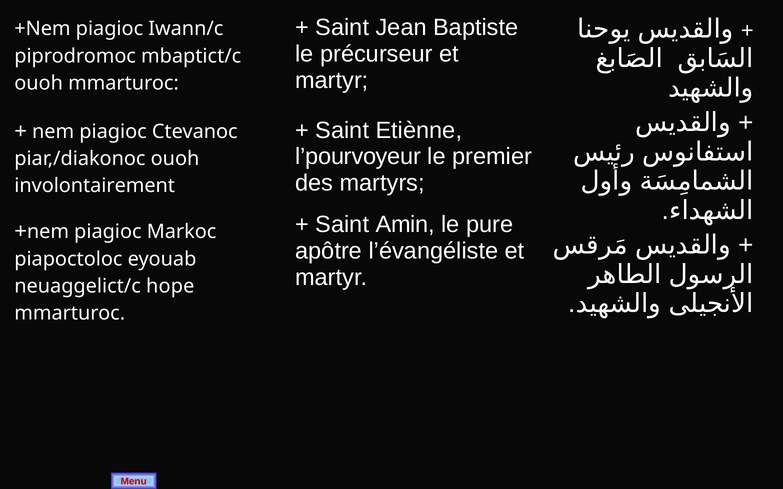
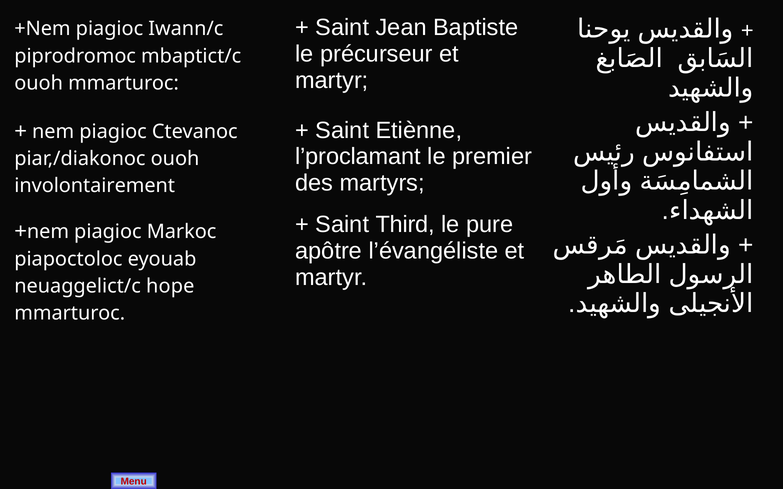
l’pourvoyeur: l’pourvoyeur -> l’proclamant
Amin: Amin -> Third
